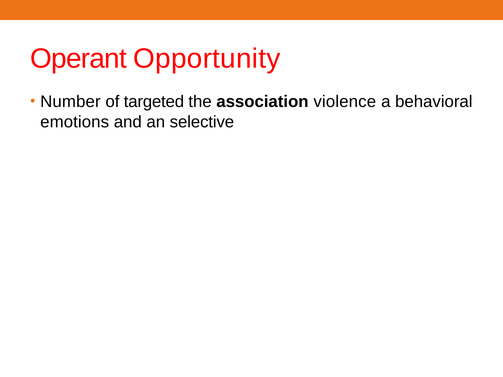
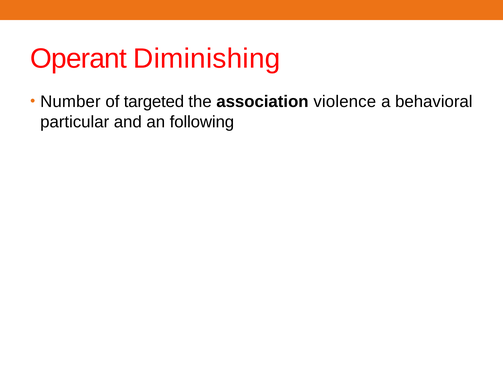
Opportunity: Opportunity -> Diminishing
emotions: emotions -> particular
selective: selective -> following
